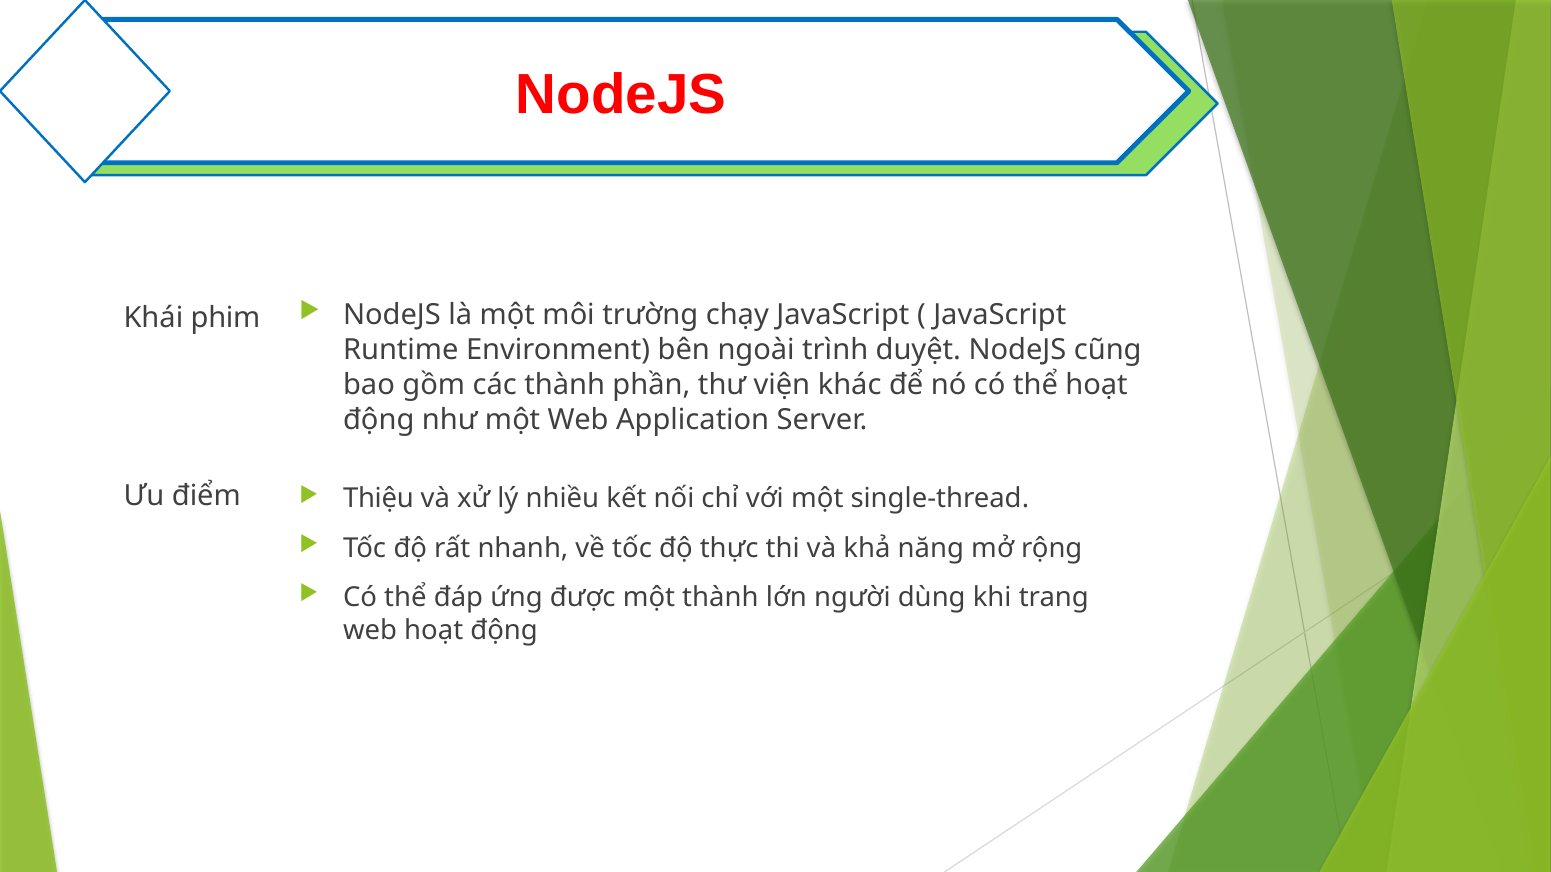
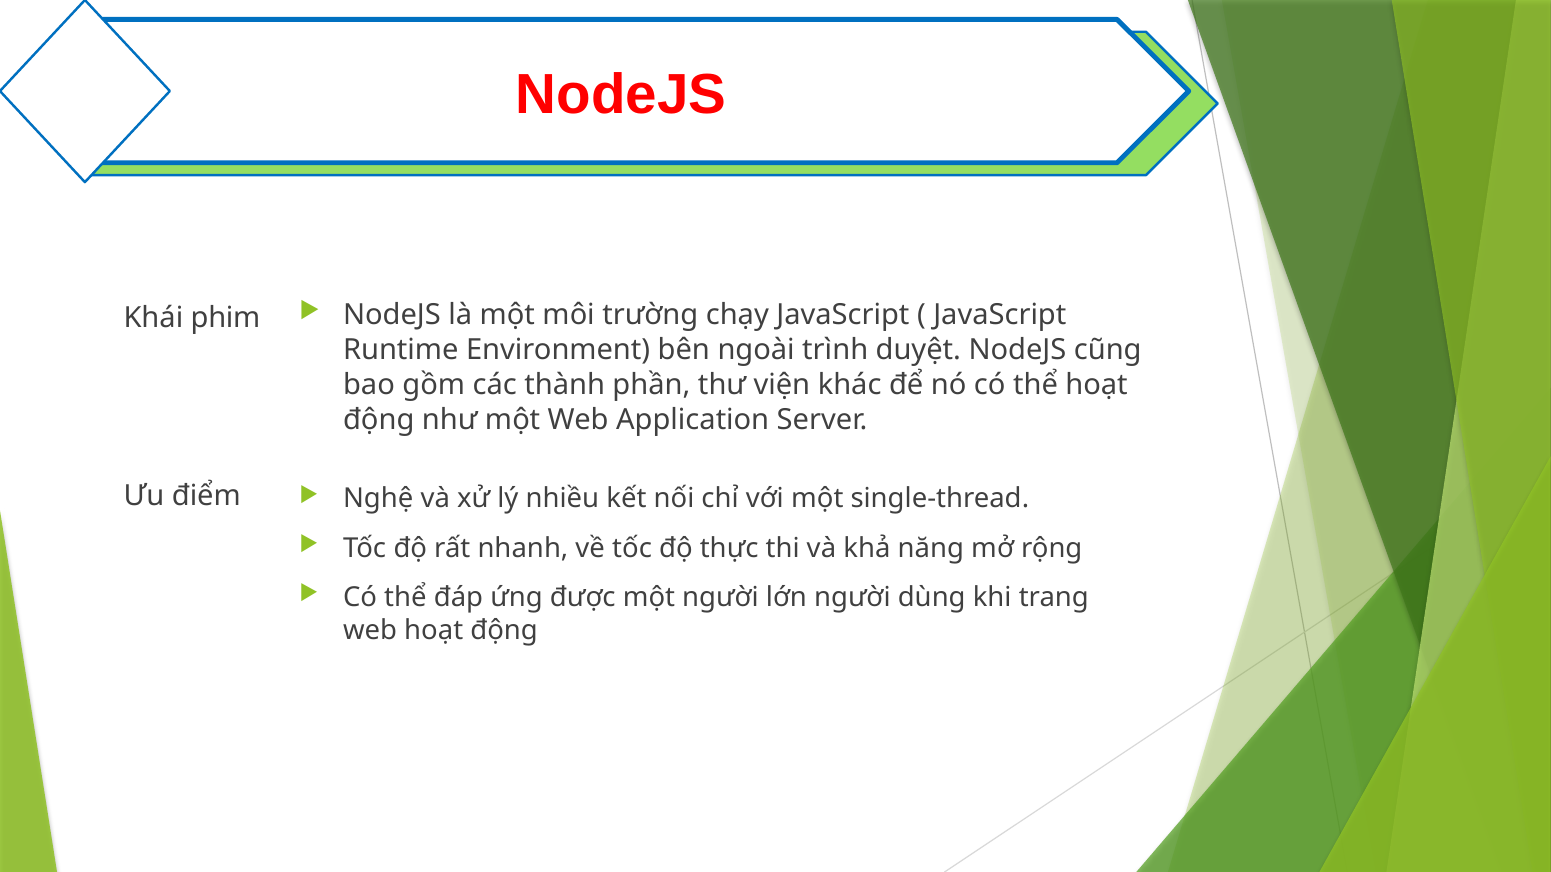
Thiệu: Thiệu -> Nghệ
một thành: thành -> người
